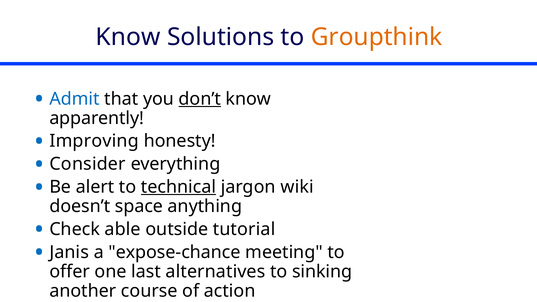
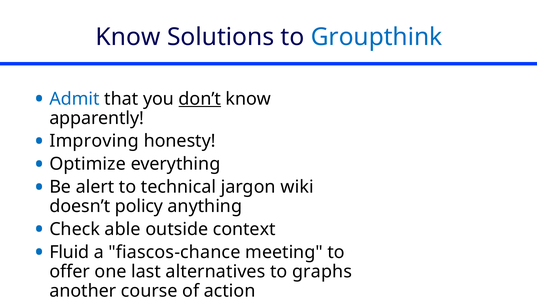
Groupthink colour: orange -> blue
Consider: Consider -> Optimize
technical underline: present -> none
space: space -> policy
tutorial: tutorial -> context
Janis: Janis -> Fluid
expose-chance: expose-chance -> fiascos-chance
sinking: sinking -> graphs
